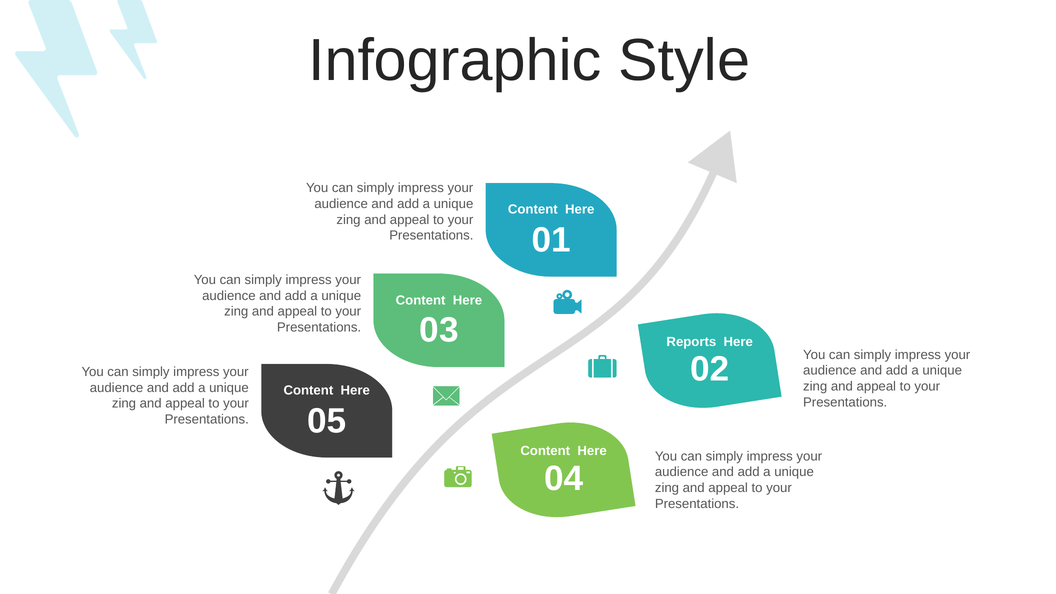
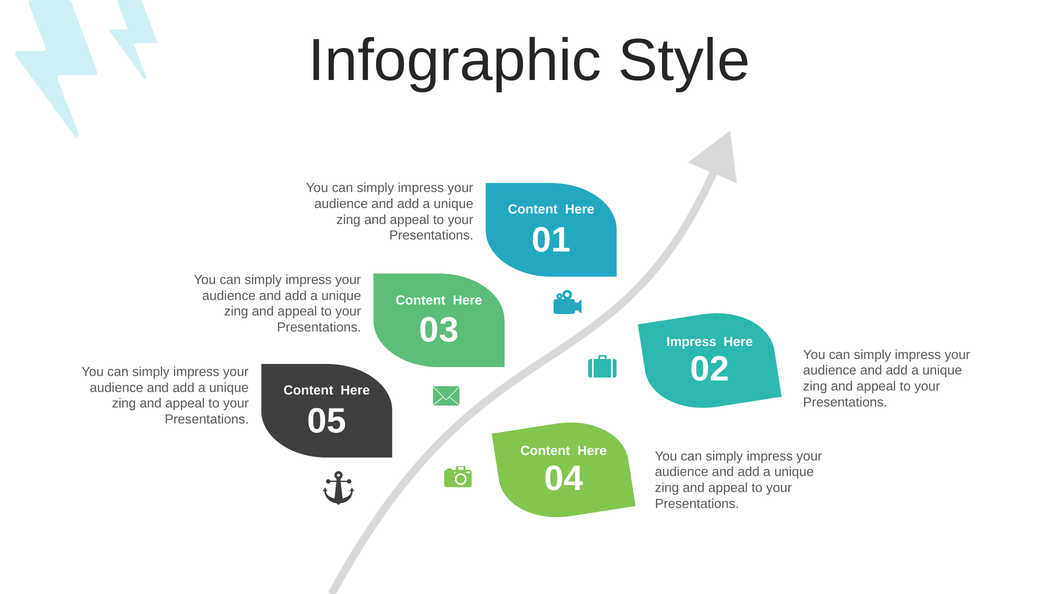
Reports at (691, 342): Reports -> Impress
